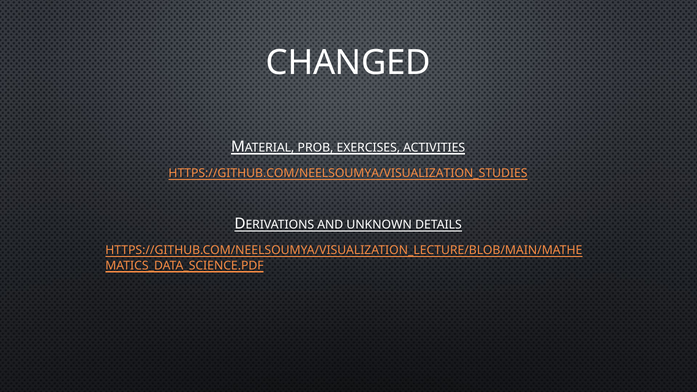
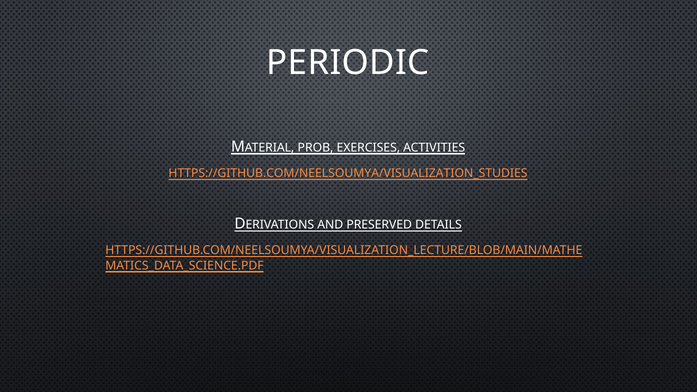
CHANGED: CHANGED -> PERIODIC
UNKNOWN: UNKNOWN -> PRESERVED
